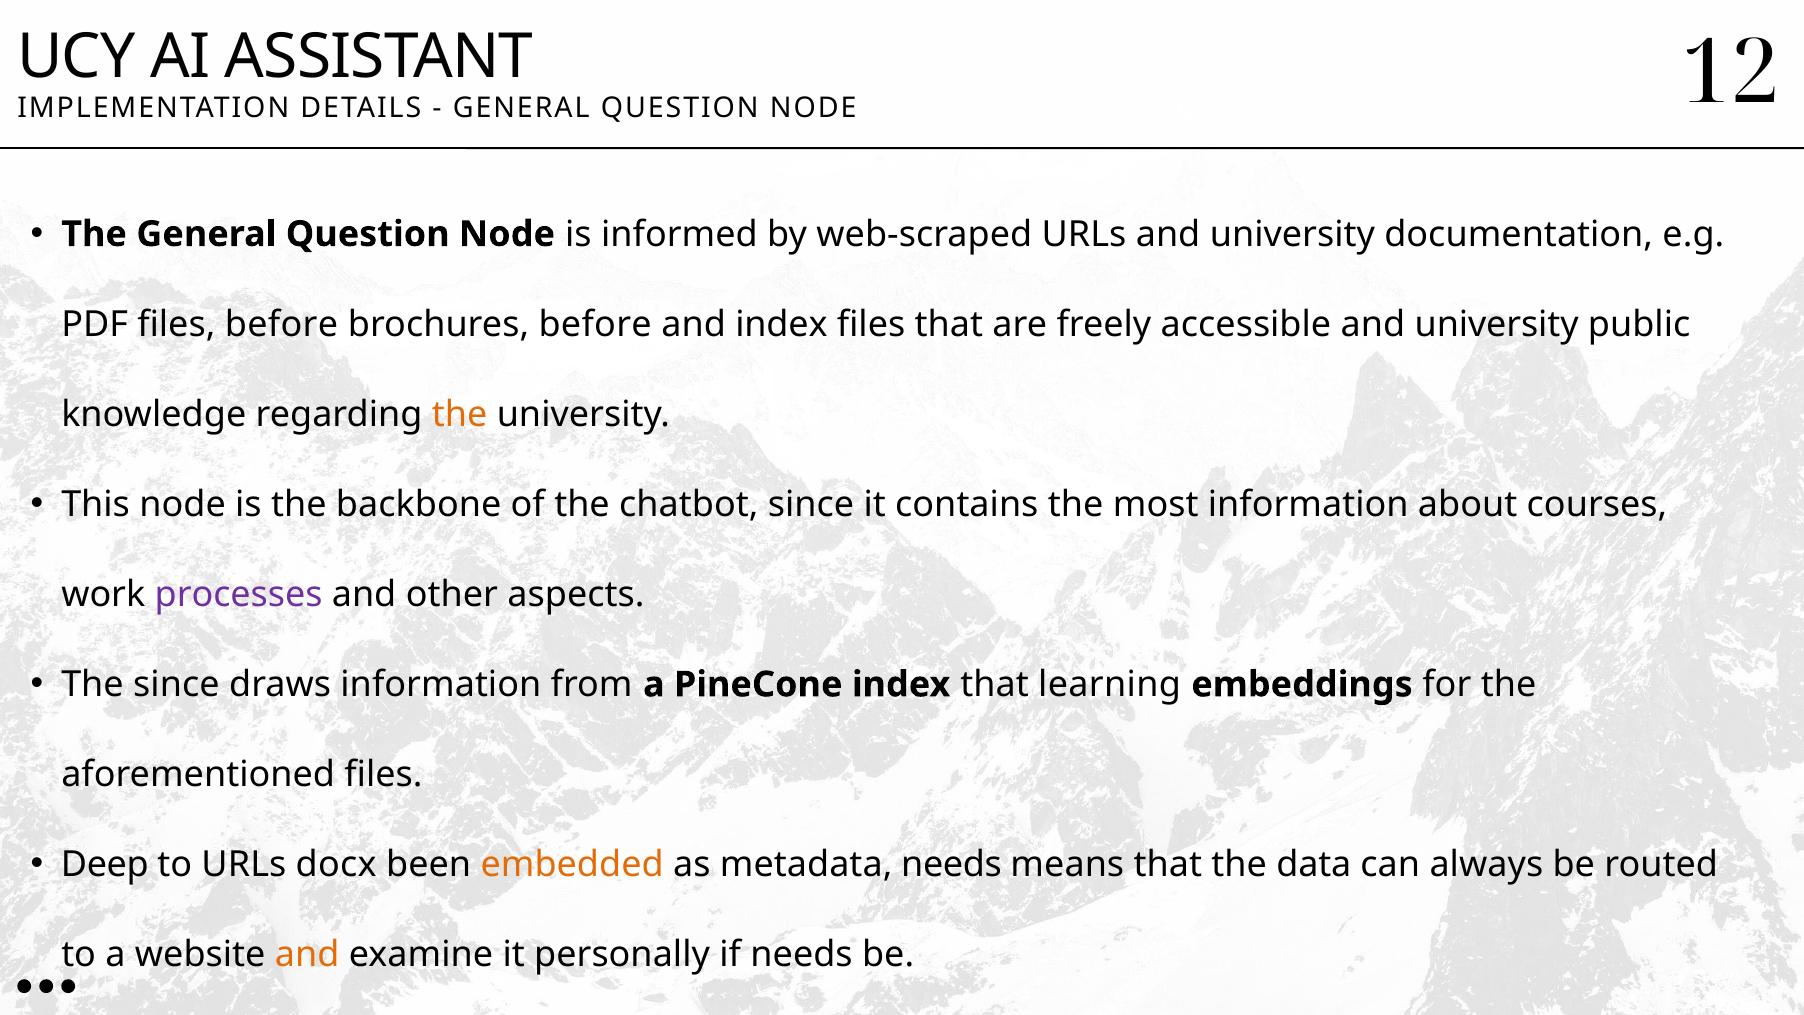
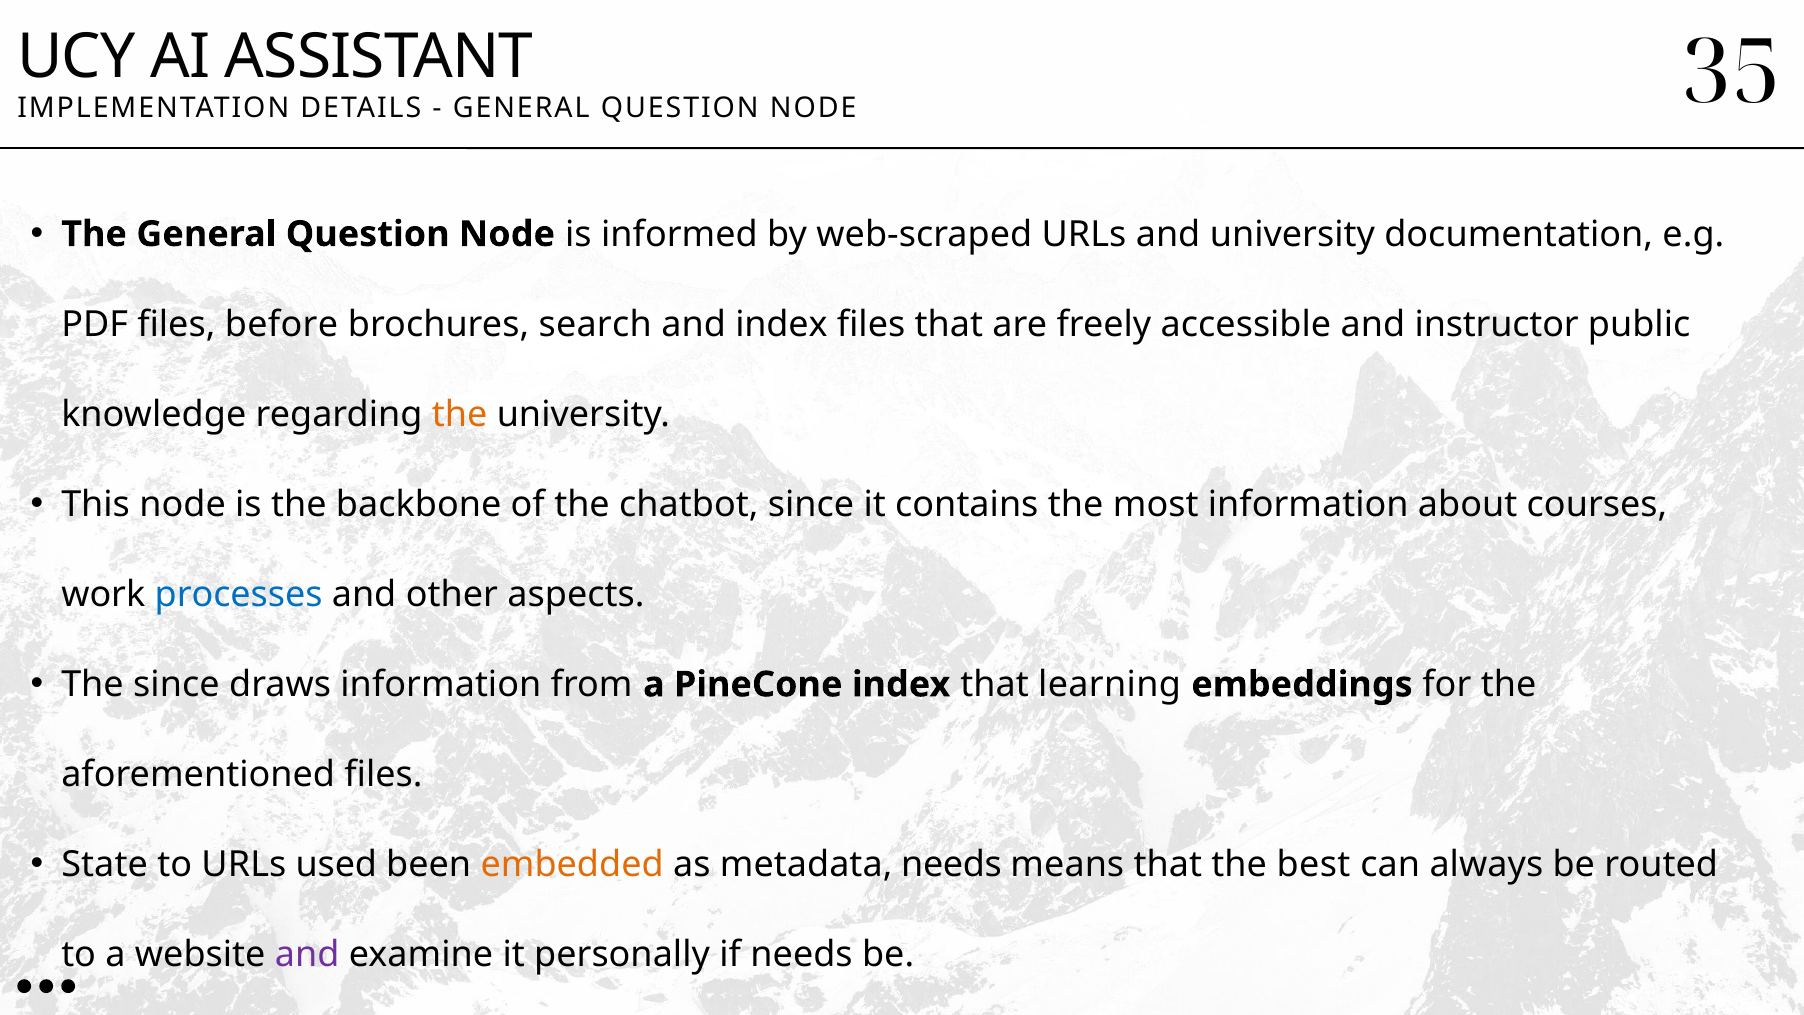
12: 12 -> 35
brochures before: before -> search
accessible and university: university -> instructor
processes colour: purple -> blue
Deep: Deep -> State
docx: docx -> used
data: data -> best
and at (307, 955) colour: orange -> purple
